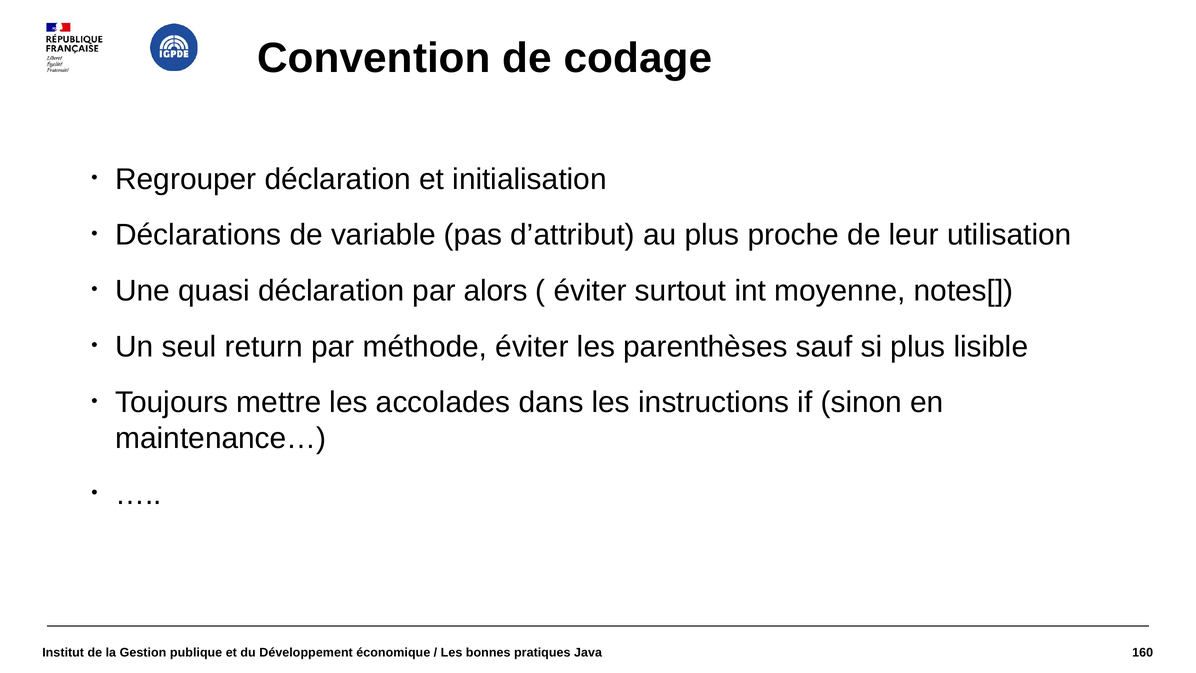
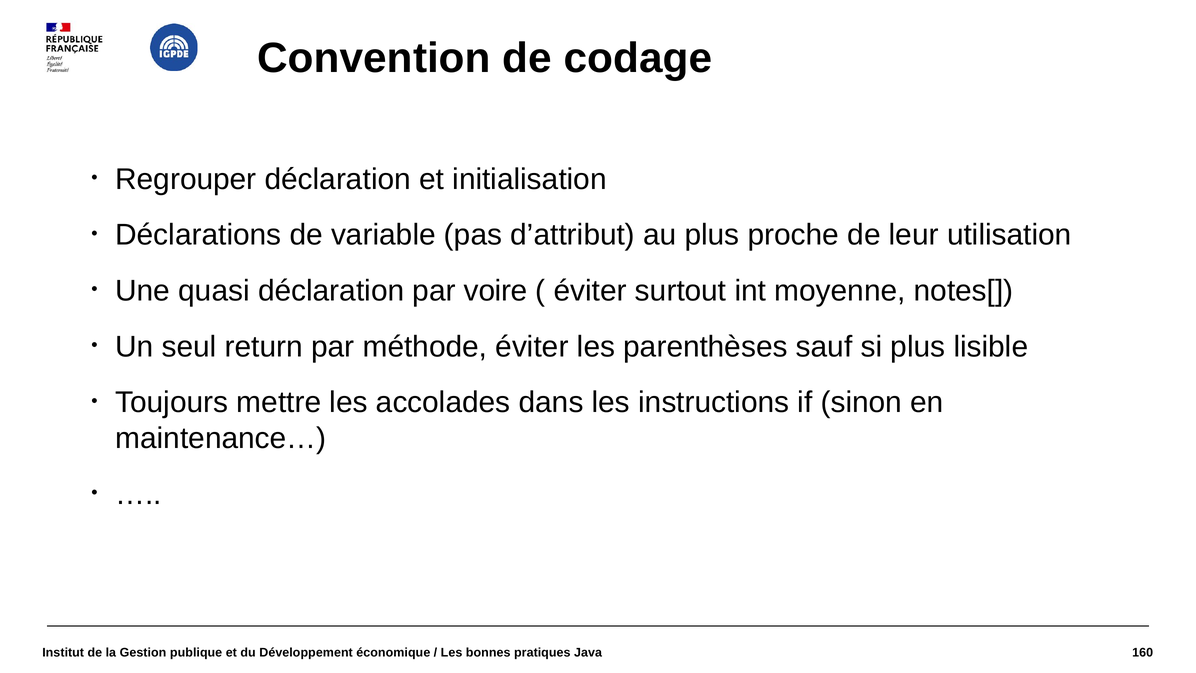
alors: alors -> voire
